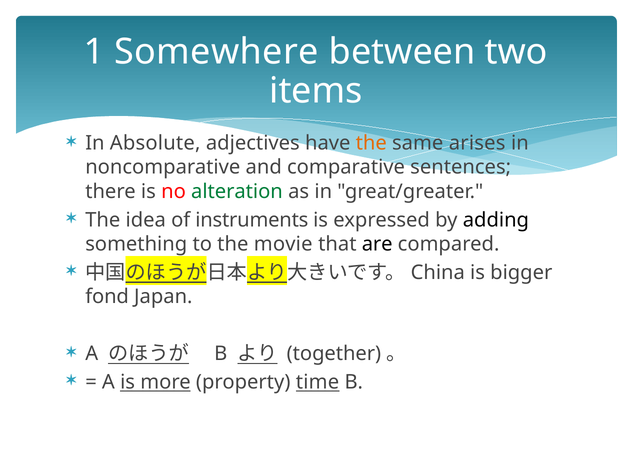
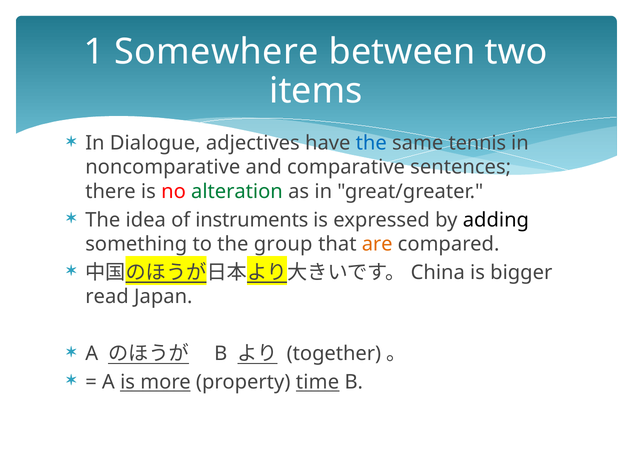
Absolute: Absolute -> Dialogue
the at (371, 143) colour: orange -> blue
arises: arises -> tennis
movie: movie -> group
are colour: black -> orange
fond: fond -> read
